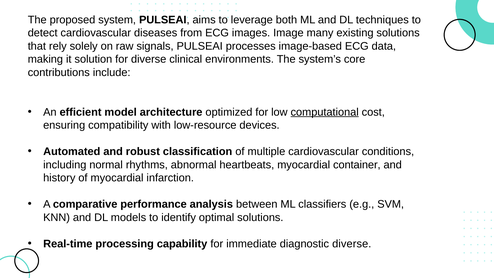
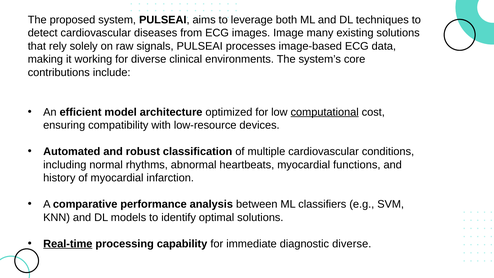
solution: solution -> working
container: container -> functions
Real-time underline: none -> present
